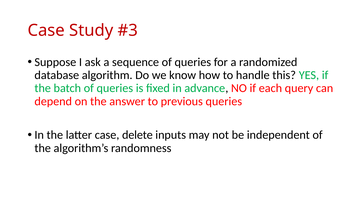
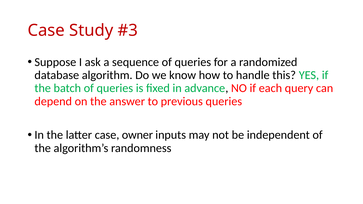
delete: delete -> owner
